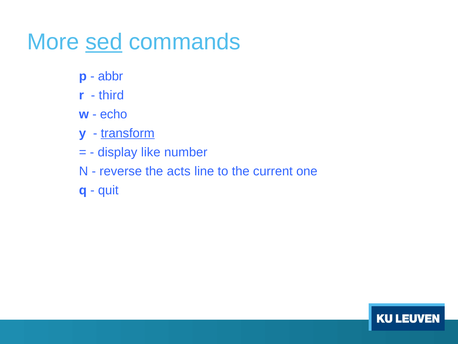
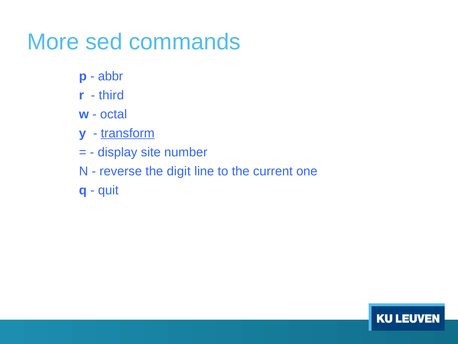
sed underline: present -> none
echo: echo -> octal
like: like -> site
acts: acts -> digit
